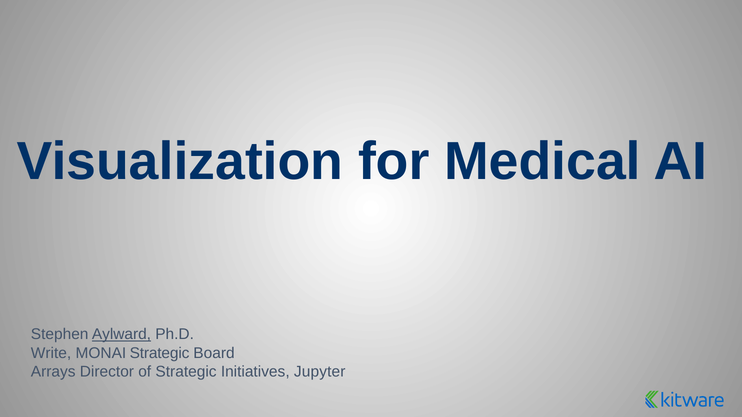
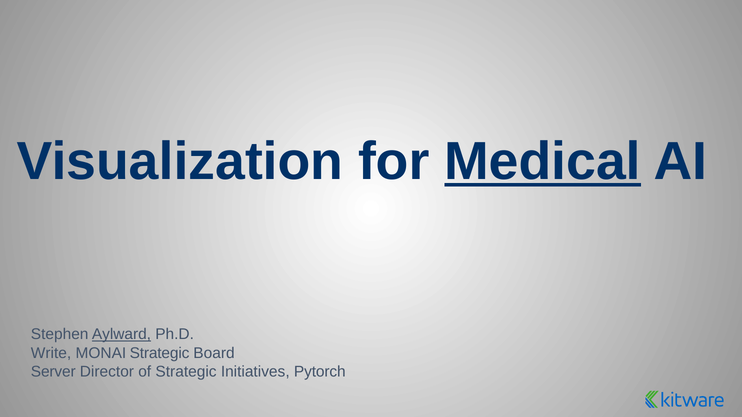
Medical underline: none -> present
Arrays: Arrays -> Server
Jupyter: Jupyter -> Pytorch
